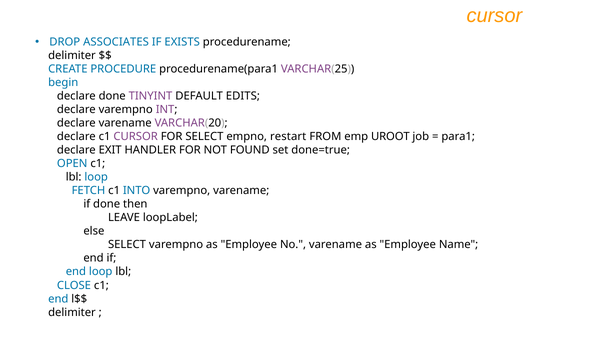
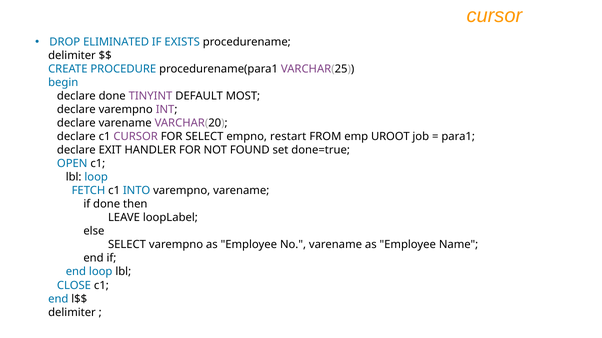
ASSOCIATES: ASSOCIATES -> ELIMINATED
EDITS: EDITS -> MOST
